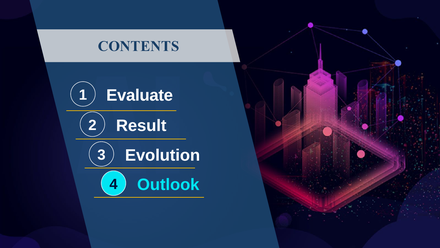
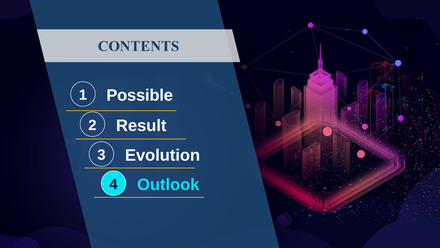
Evaluate: Evaluate -> Possible
